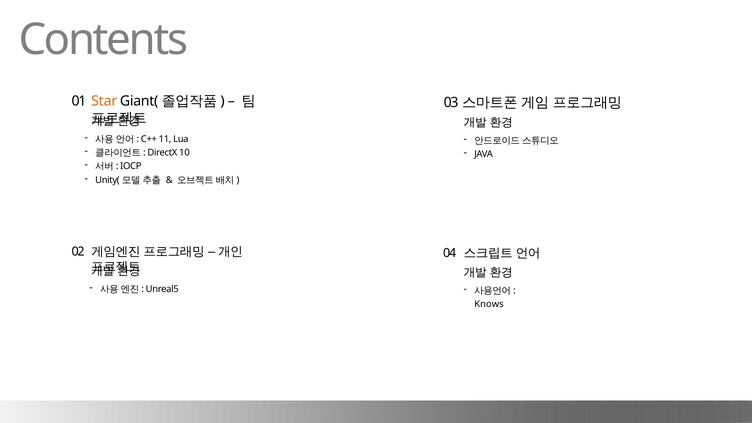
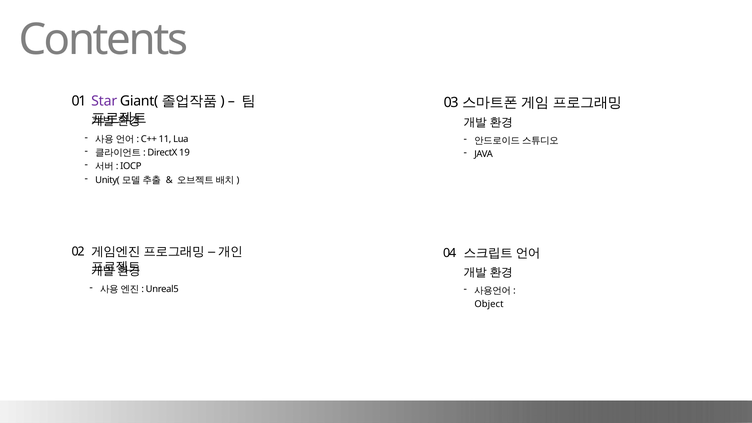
Star colour: orange -> purple
10: 10 -> 19
Knows: Knows -> Object
